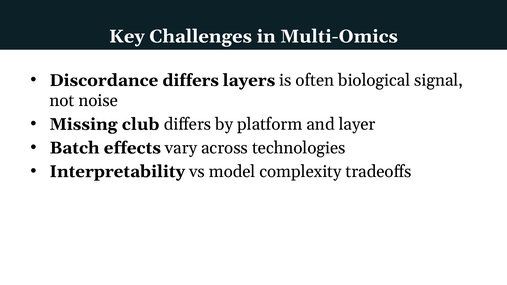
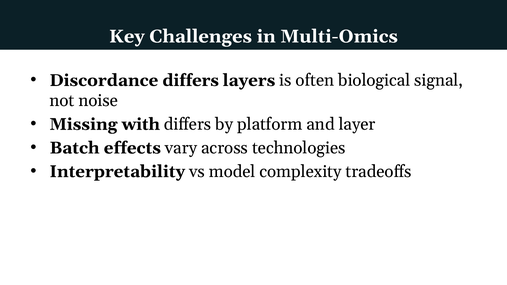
club: club -> with
